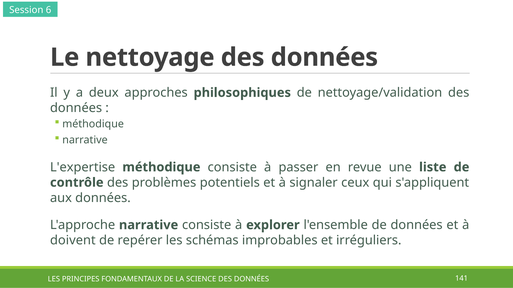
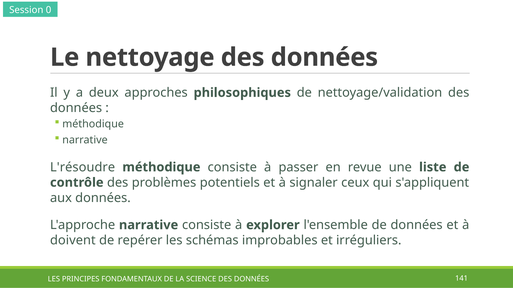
6: 6 -> 0
L'expertise: L'expertise -> L'résoudre
